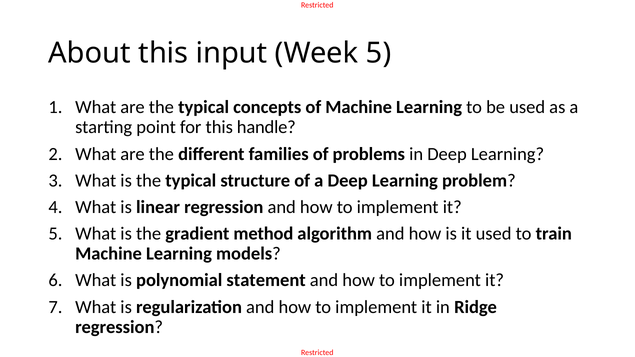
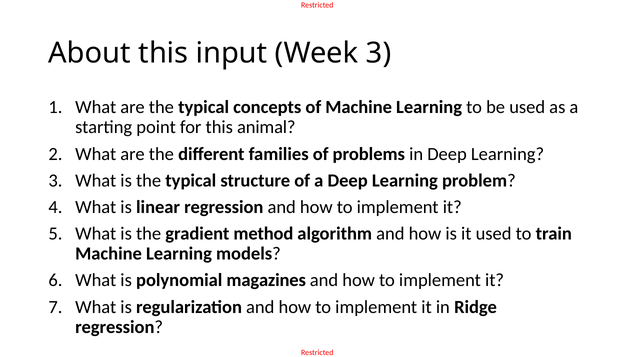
Week 5: 5 -> 3
handle: handle -> animal
statement: statement -> magazines
